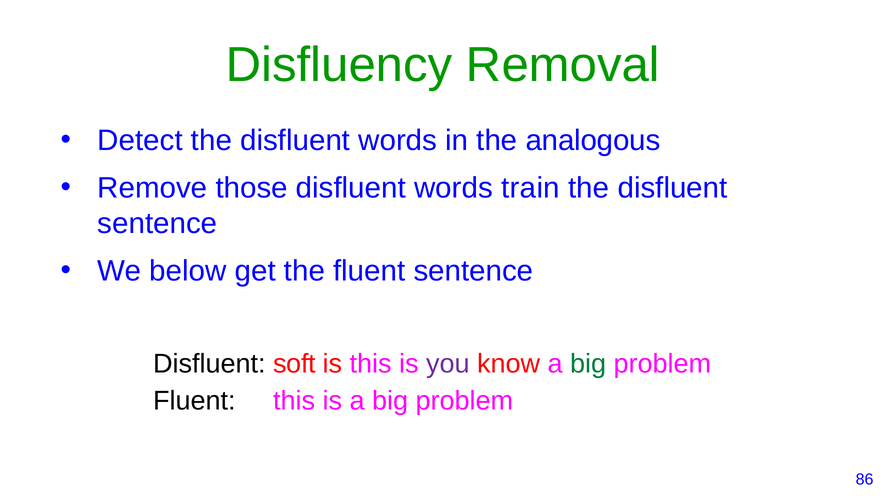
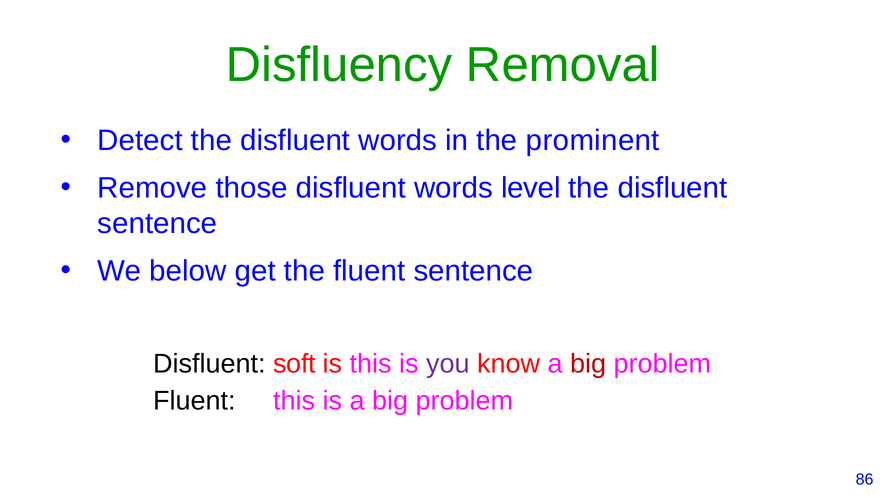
analogous: analogous -> prominent
train: train -> level
big at (588, 364) colour: green -> red
